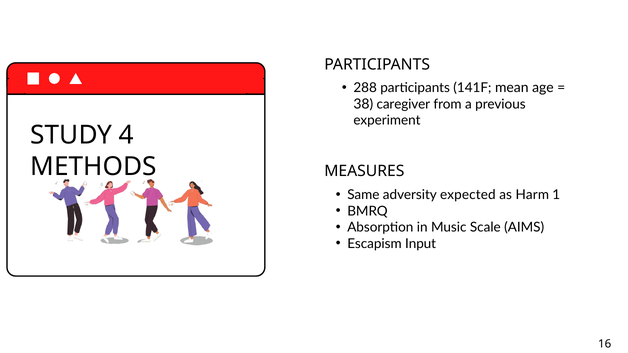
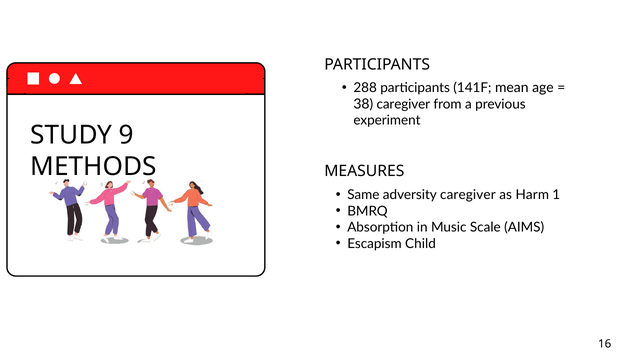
4: 4 -> 9
adversity expected: expected -> caregiver
Input: Input -> Child
